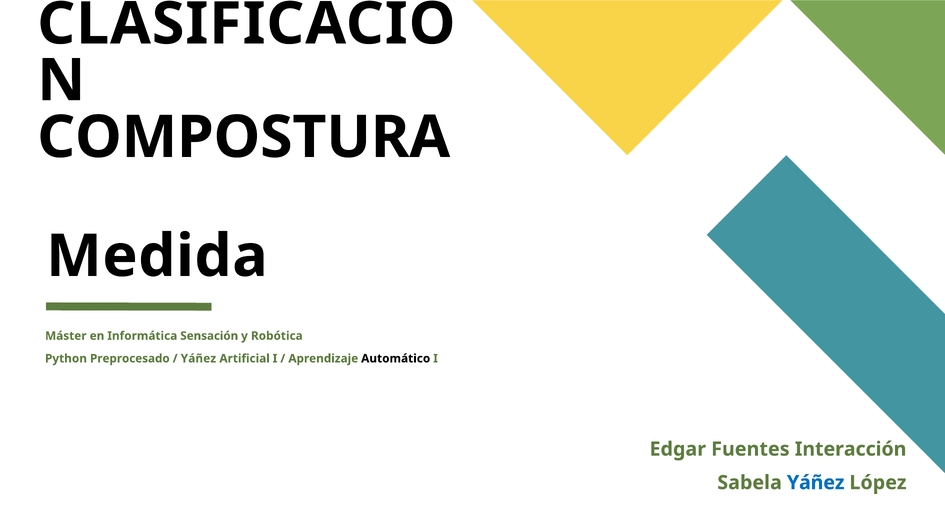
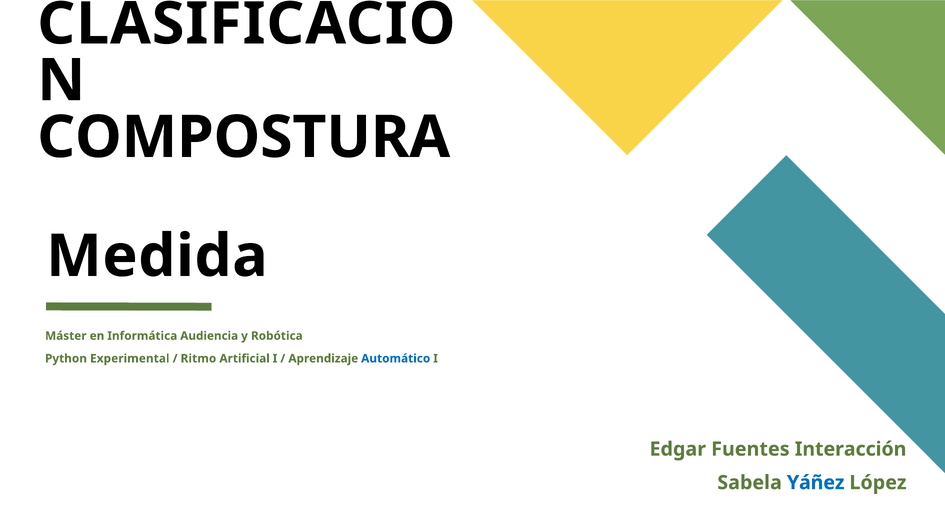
Sensación: Sensación -> Audiencia
Preprocesado: Preprocesado -> Experimental
Yáñez at (198, 358): Yáñez -> Ritmo
Automático colour: black -> blue
